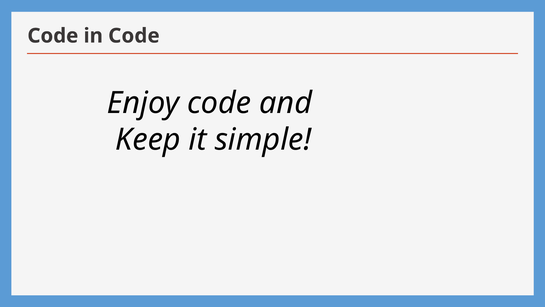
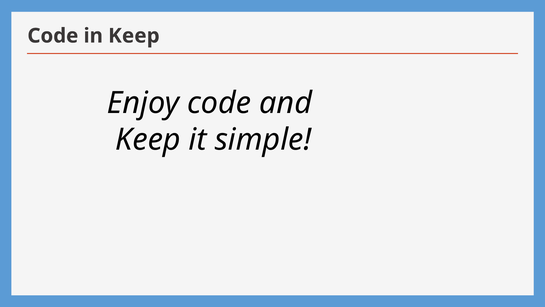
in Code: Code -> Keep
